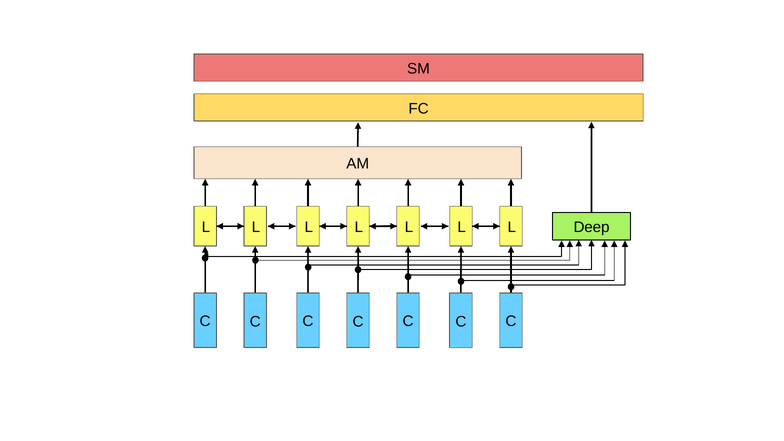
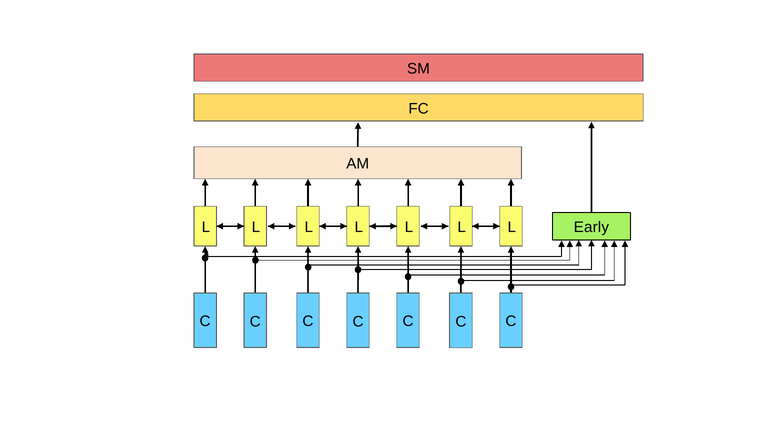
Deep: Deep -> Early
